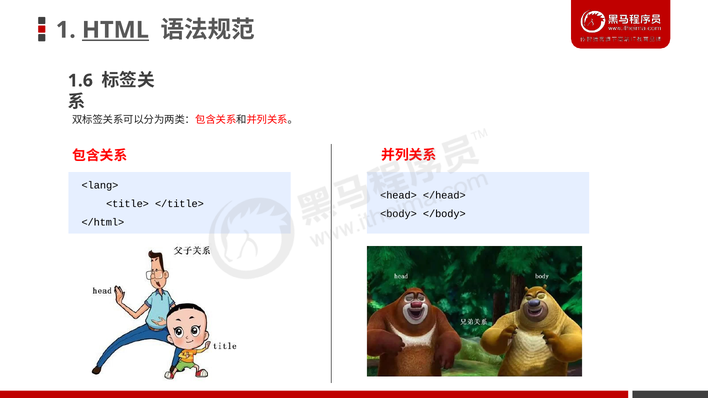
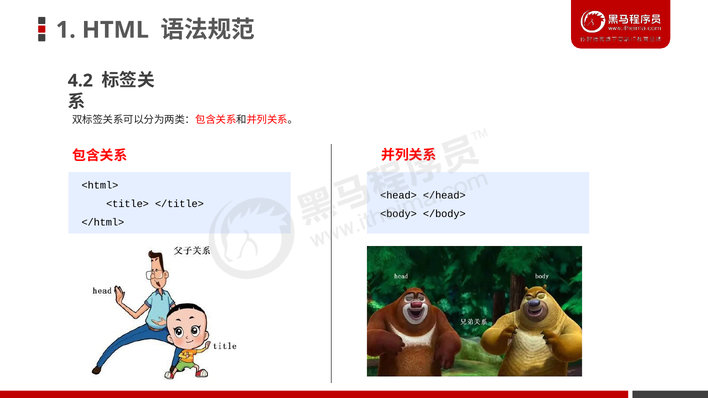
HTML underline: present -> none
1.6: 1.6 -> 4.2
<lang>: <lang> -> <html>
